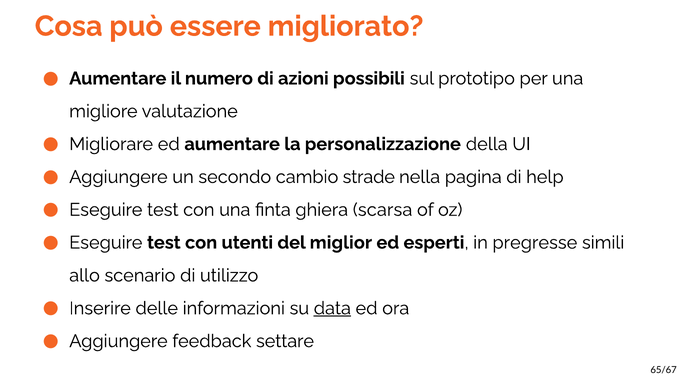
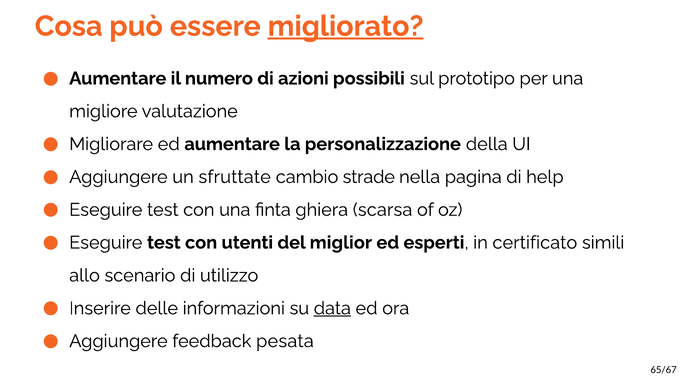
migliorato underline: none -> present
secondo: secondo -> sfruttate
pregresse: pregresse -> certificato
settare: settare -> pesata
